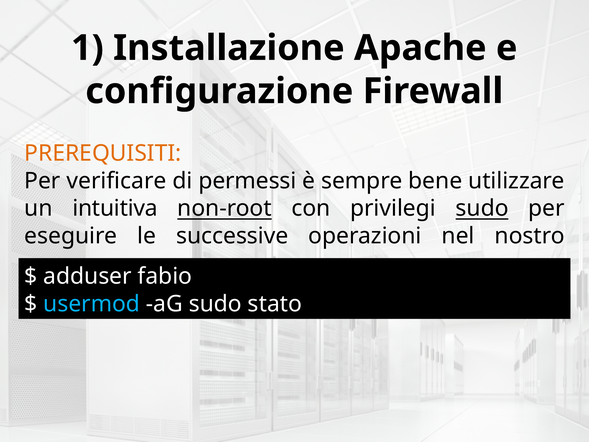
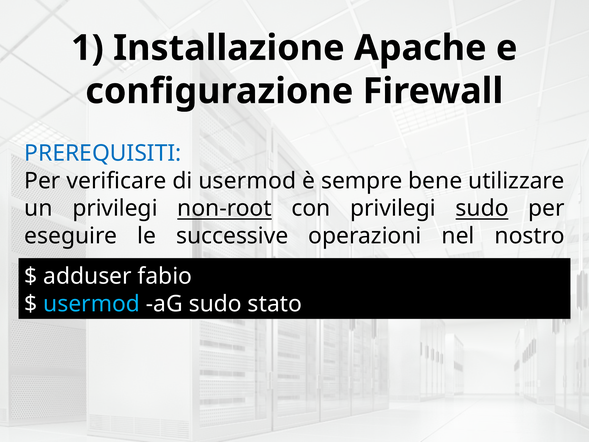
PREREQUISITI colour: orange -> blue
di permessi: permessi -> usermod
un intuitiva: intuitiva -> privilegi
